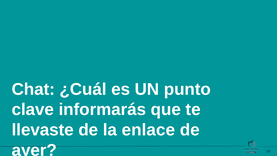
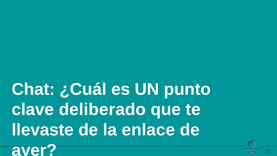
informarás: informarás -> deliberado
